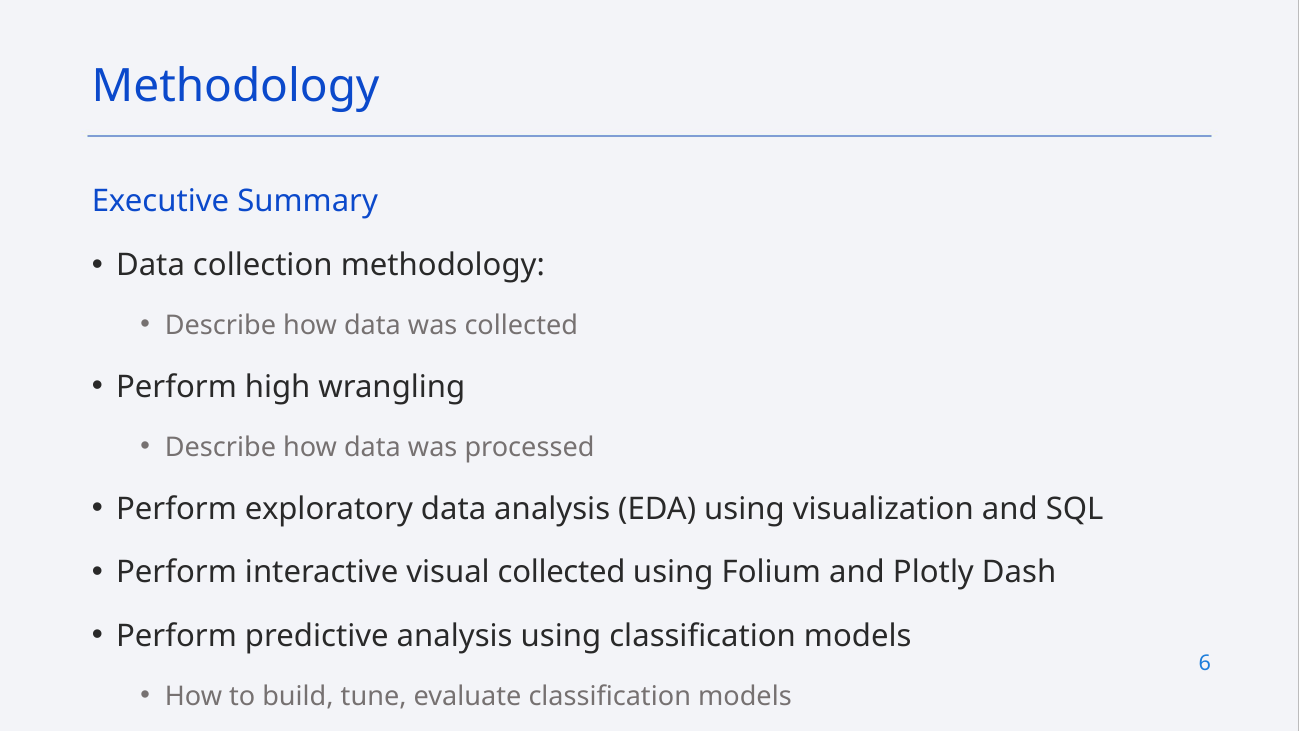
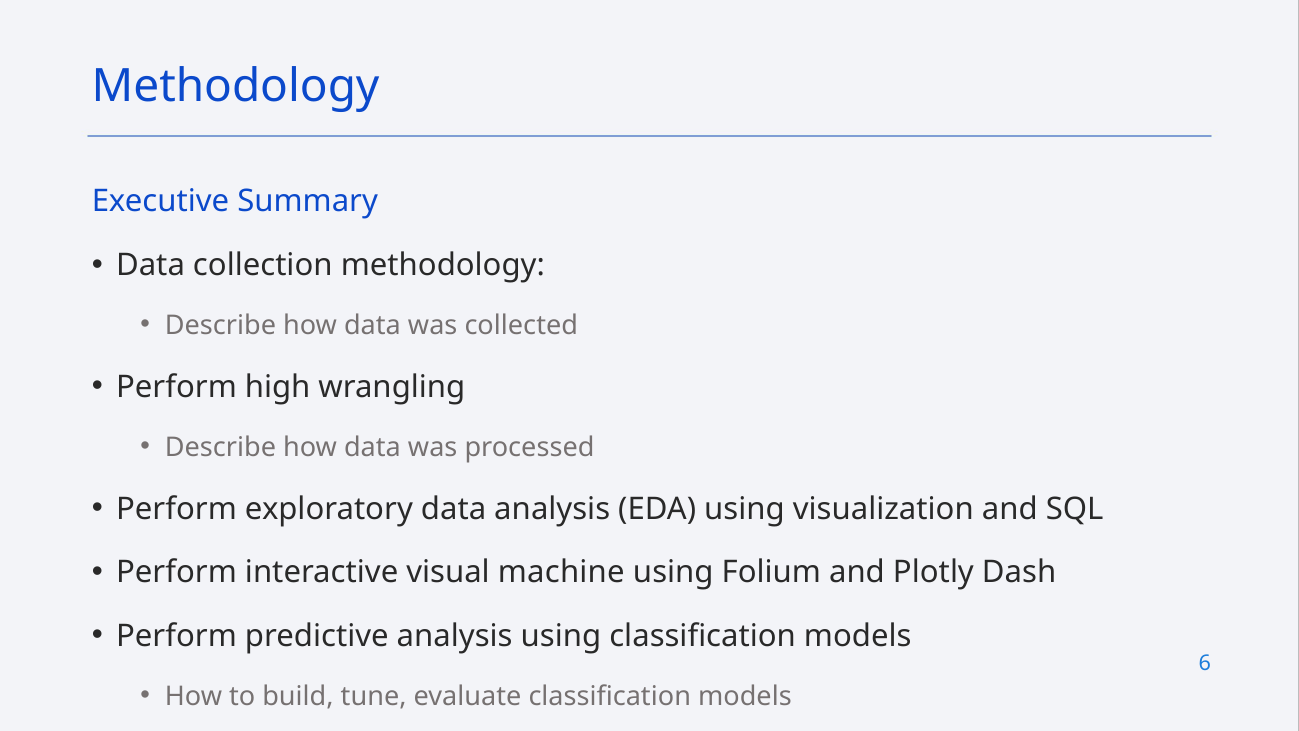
visual collected: collected -> machine
